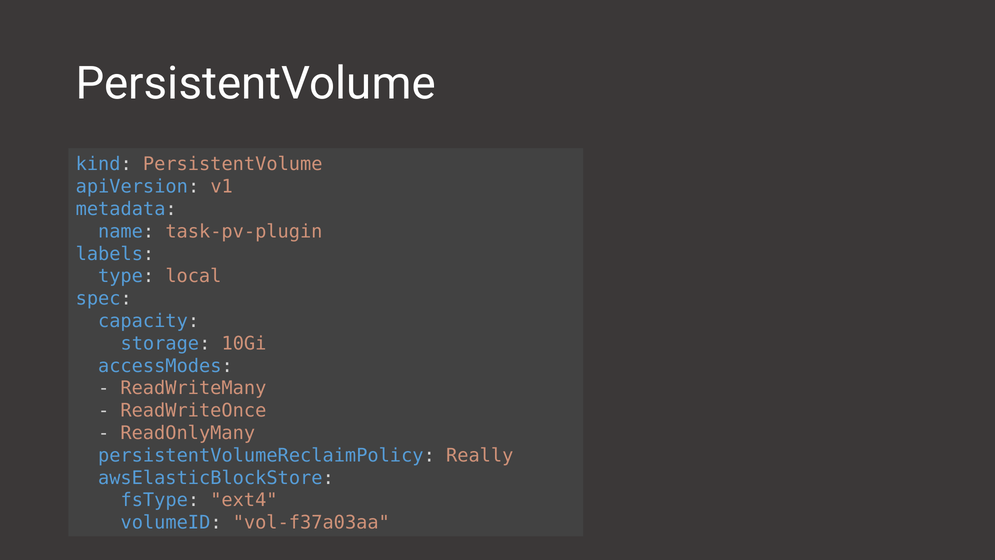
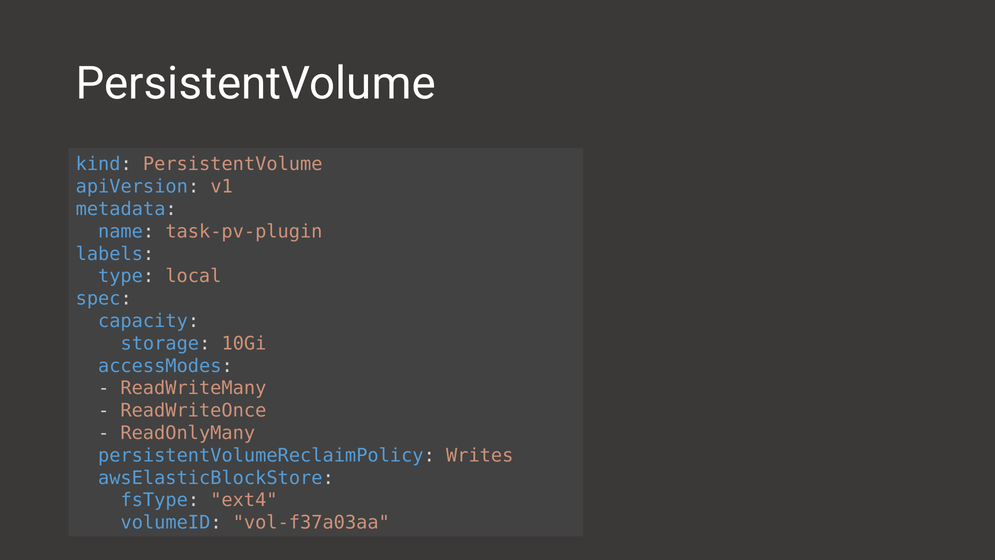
Really: Really -> Writes
